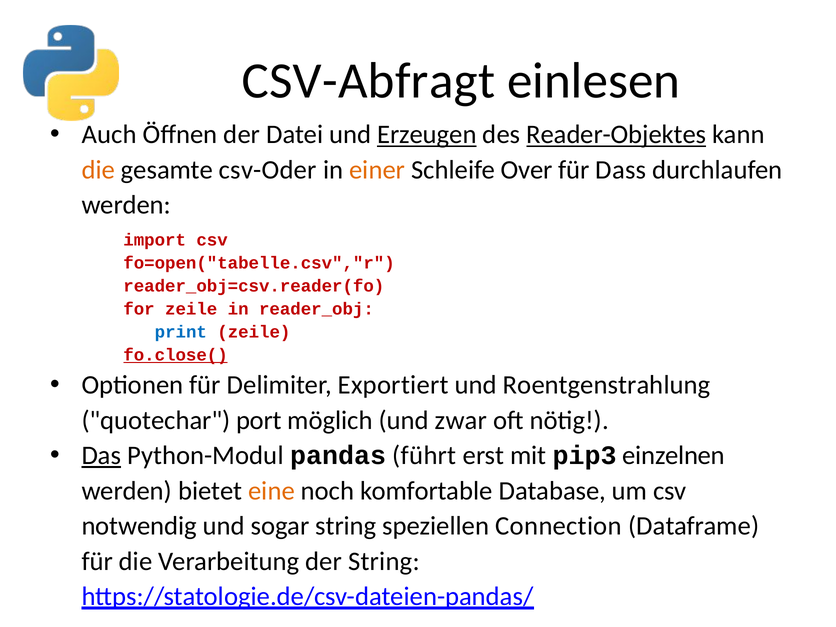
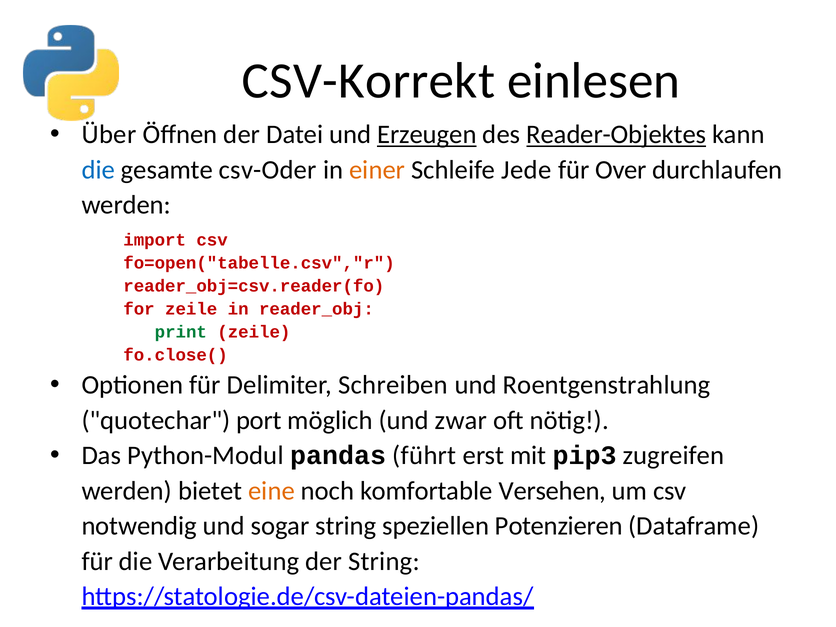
CSV-Abfragt: CSV-Abfragt -> CSV-Korrekt
Auch: Auch -> Über
die at (98, 170) colour: orange -> blue
Over: Over -> Jede
Dass: Dass -> Over
print colour: blue -> green
fo.close( underline: present -> none
Exportiert: Exportiert -> Schreiben
Das underline: present -> none
einzelnen: einzelnen -> zugreifen
Database: Database -> Versehen
Connection: Connection -> Potenzieren
